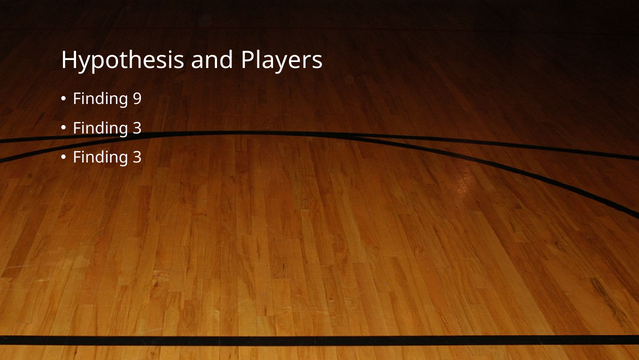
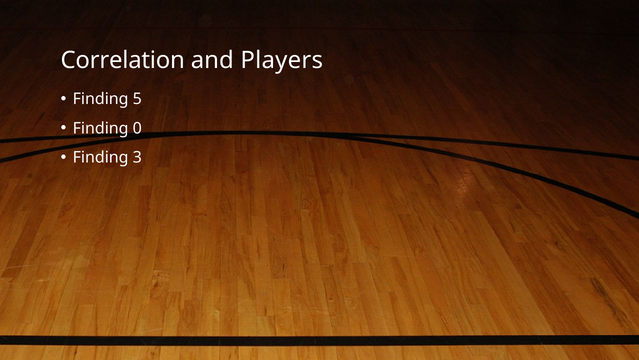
Hypothesis: Hypothesis -> Correlation
9: 9 -> 5
3 at (137, 128): 3 -> 0
